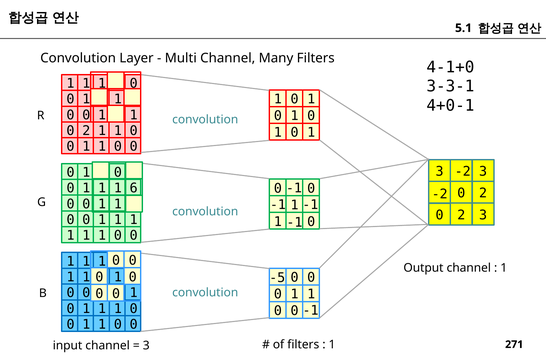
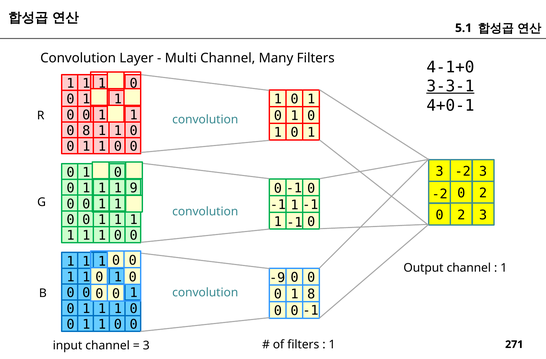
3-3-1 underline: none -> present
2 at (86, 131): 2 -> 8
6: 6 -> 9
-5: -5 -> -9
1 at (311, 294): 1 -> 8
